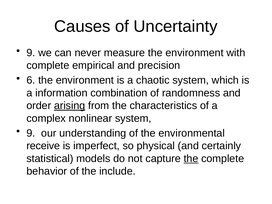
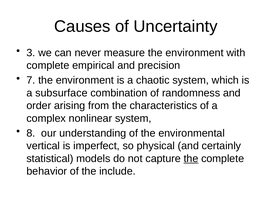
9 at (31, 53): 9 -> 3
6: 6 -> 7
information: information -> subsurface
arising underline: present -> none
9 at (31, 133): 9 -> 8
receive: receive -> vertical
